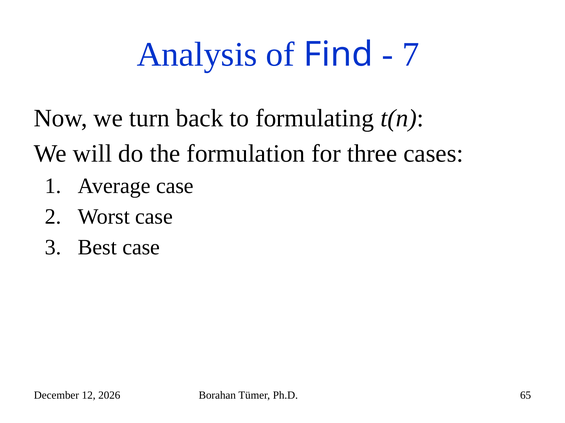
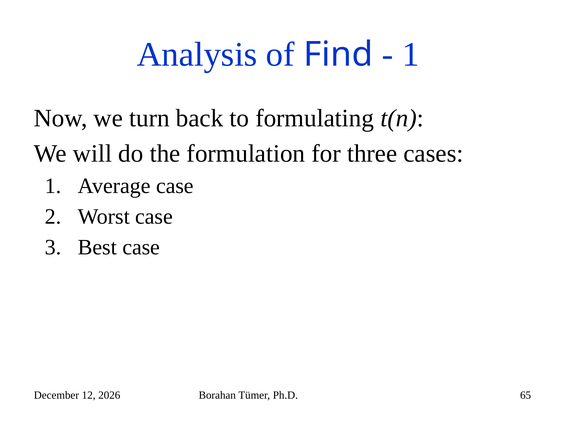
7 at (411, 55): 7 -> 1
